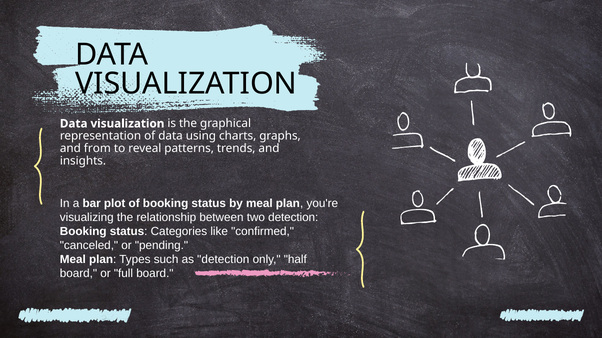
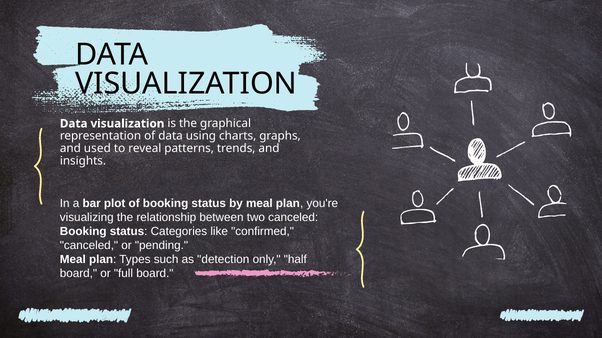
from: from -> used
two detection: detection -> canceled
